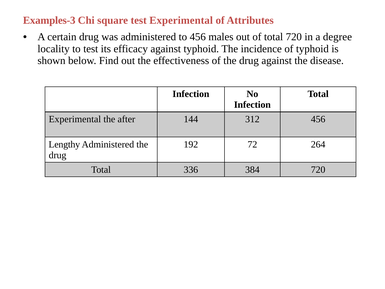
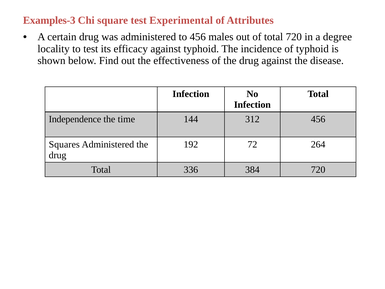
Experimental at (75, 119): Experimental -> Independence
after: after -> time
Lengthy: Lengthy -> Squares
